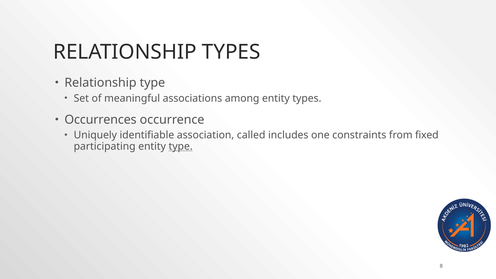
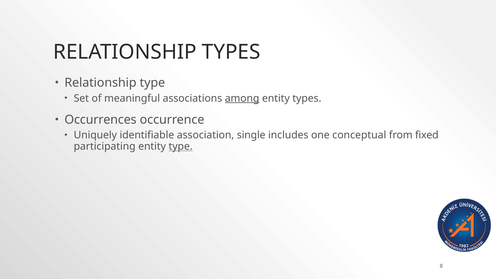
among underline: none -> present
called: called -> single
constraints: constraints -> conceptual
